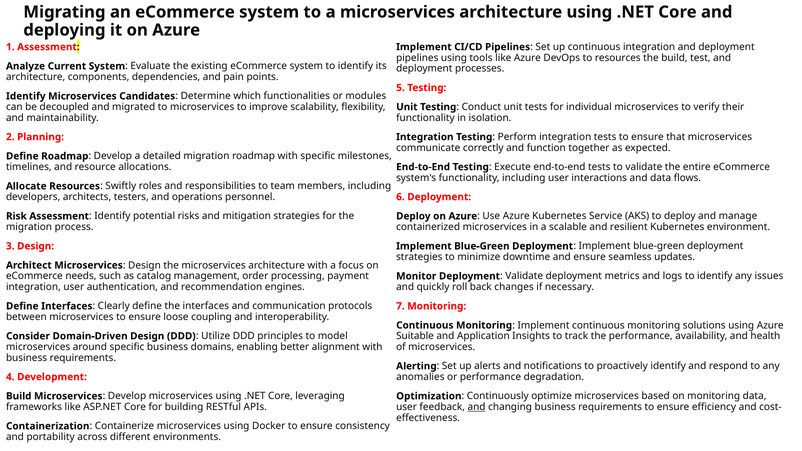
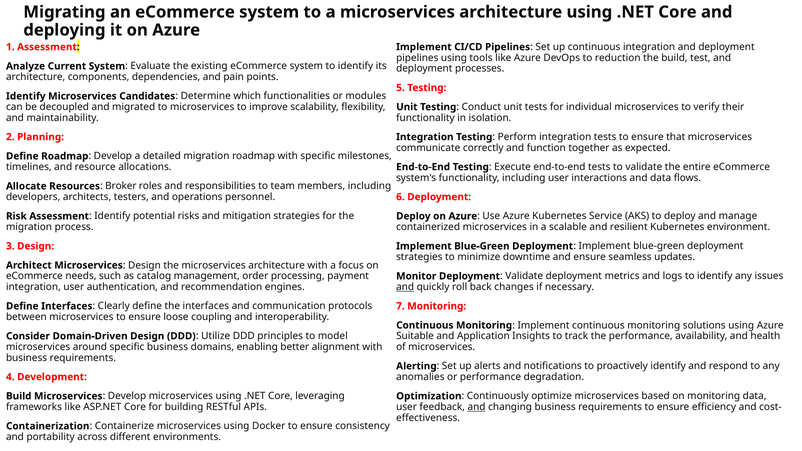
to resources: resources -> reduction
Swiftly: Swiftly -> Broker
and at (405, 287) underline: none -> present
